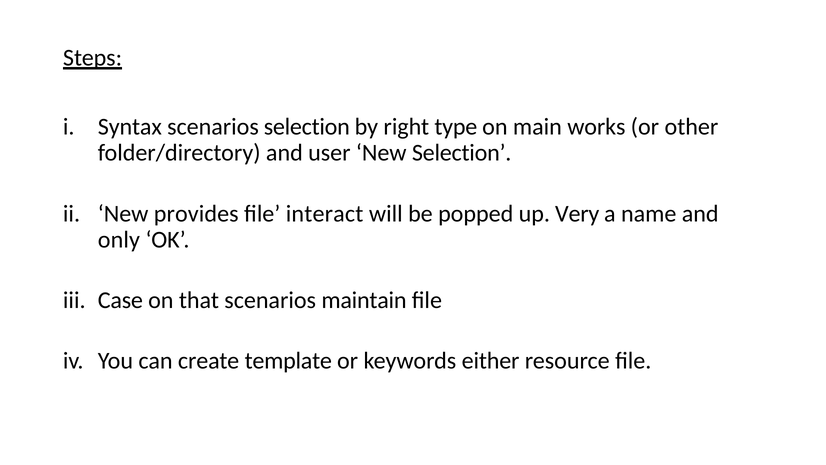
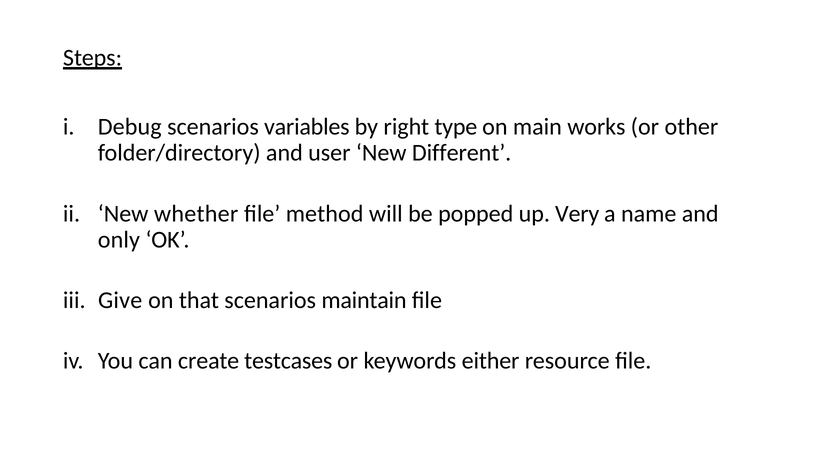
Syntax: Syntax -> Debug
scenarios selection: selection -> variables
New Selection: Selection -> Different
provides: provides -> whether
interact: interact -> method
Case: Case -> Give
template: template -> testcases
